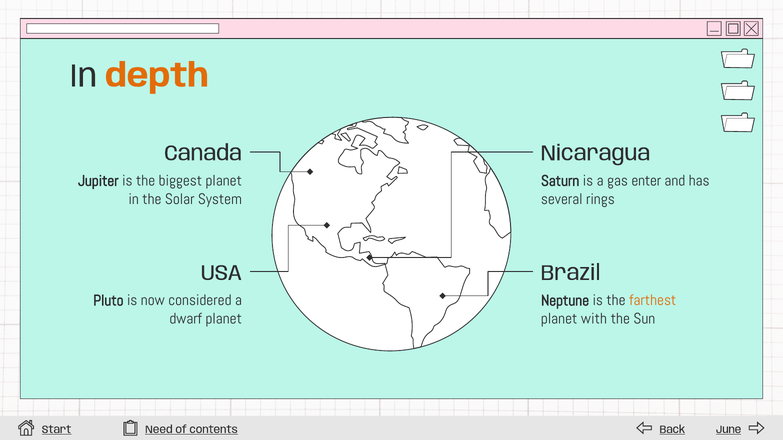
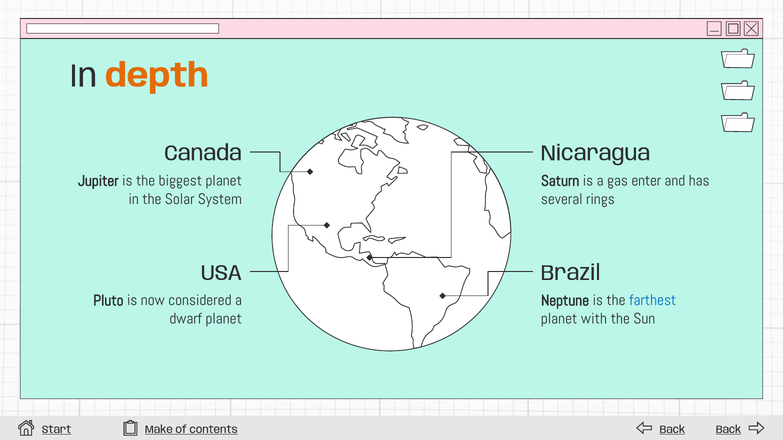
farthest colour: orange -> blue
Need: Need -> Make
June at (729, 430): June -> Back
